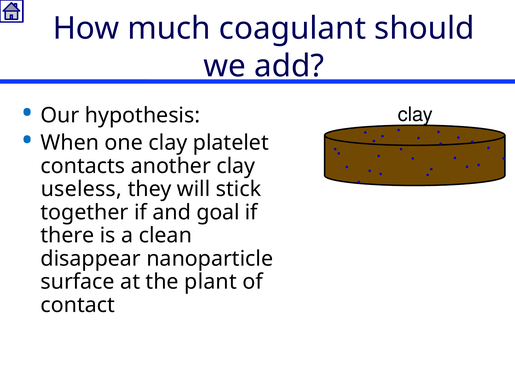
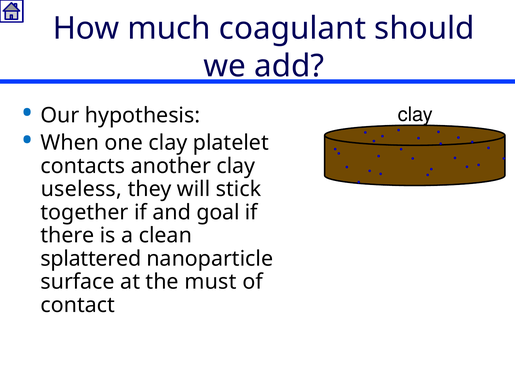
disappear: disappear -> splattered
plant: plant -> must
